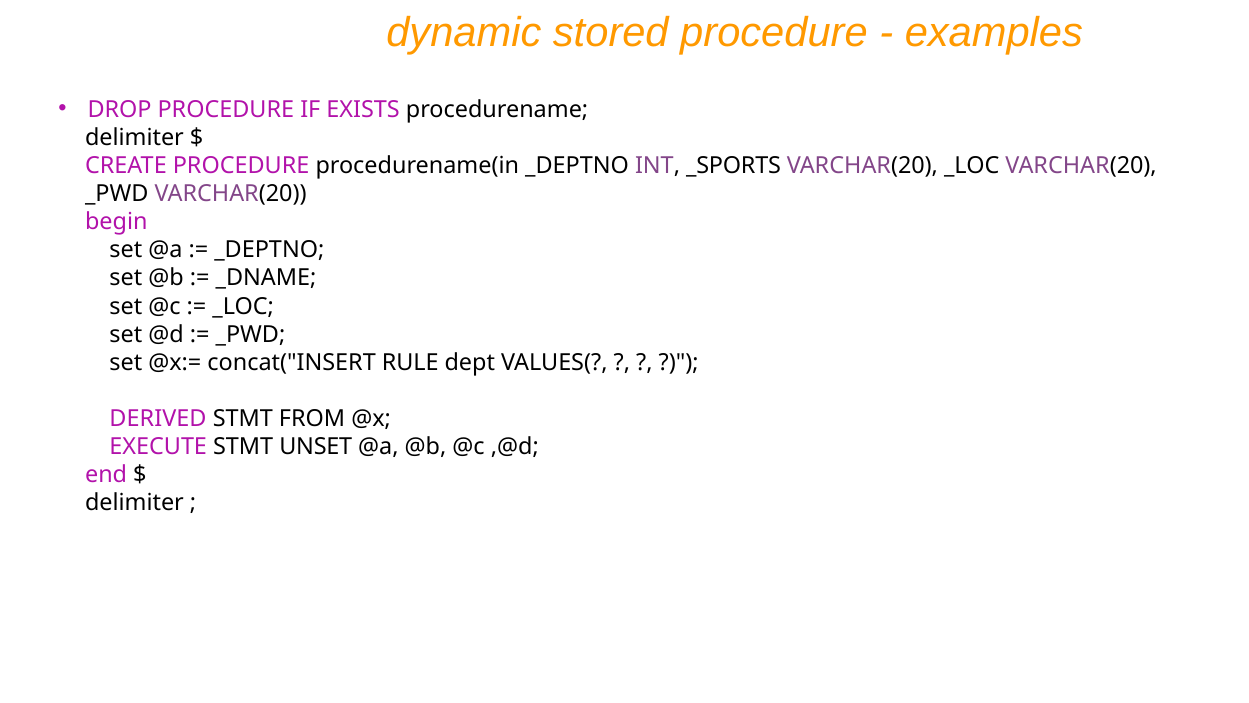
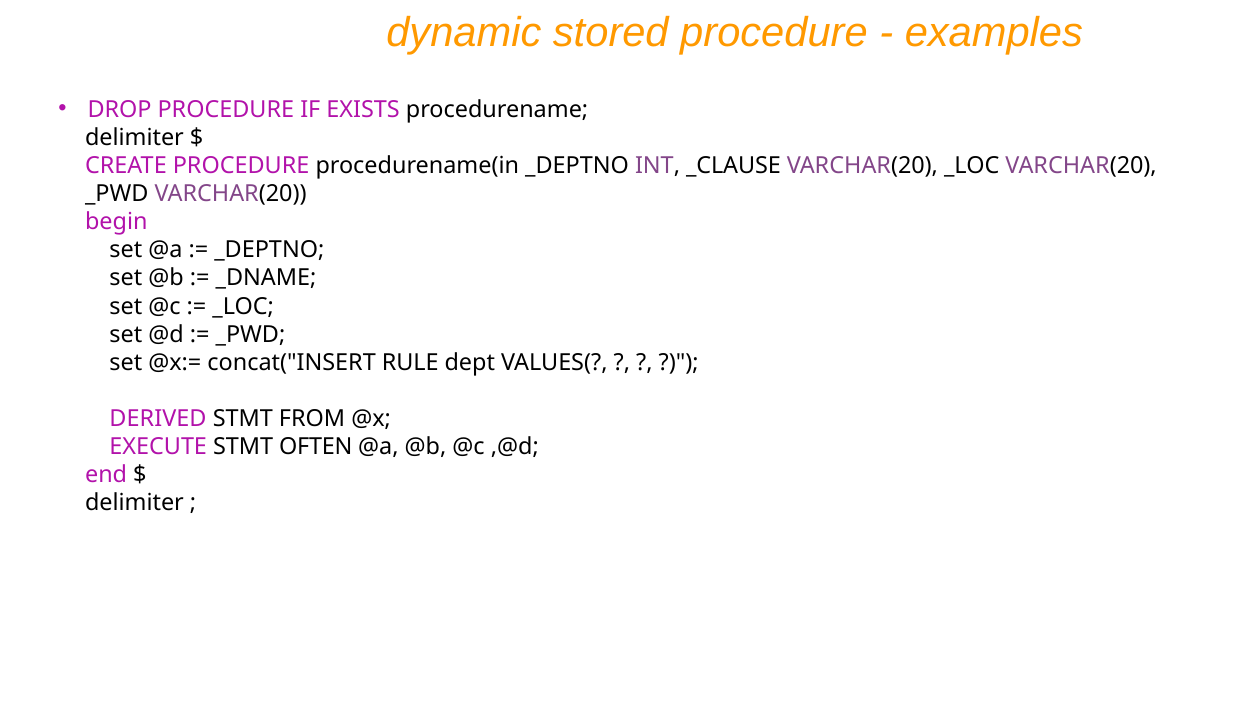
_SPORTS: _SPORTS -> _CLAUSE
UNSET: UNSET -> OFTEN
